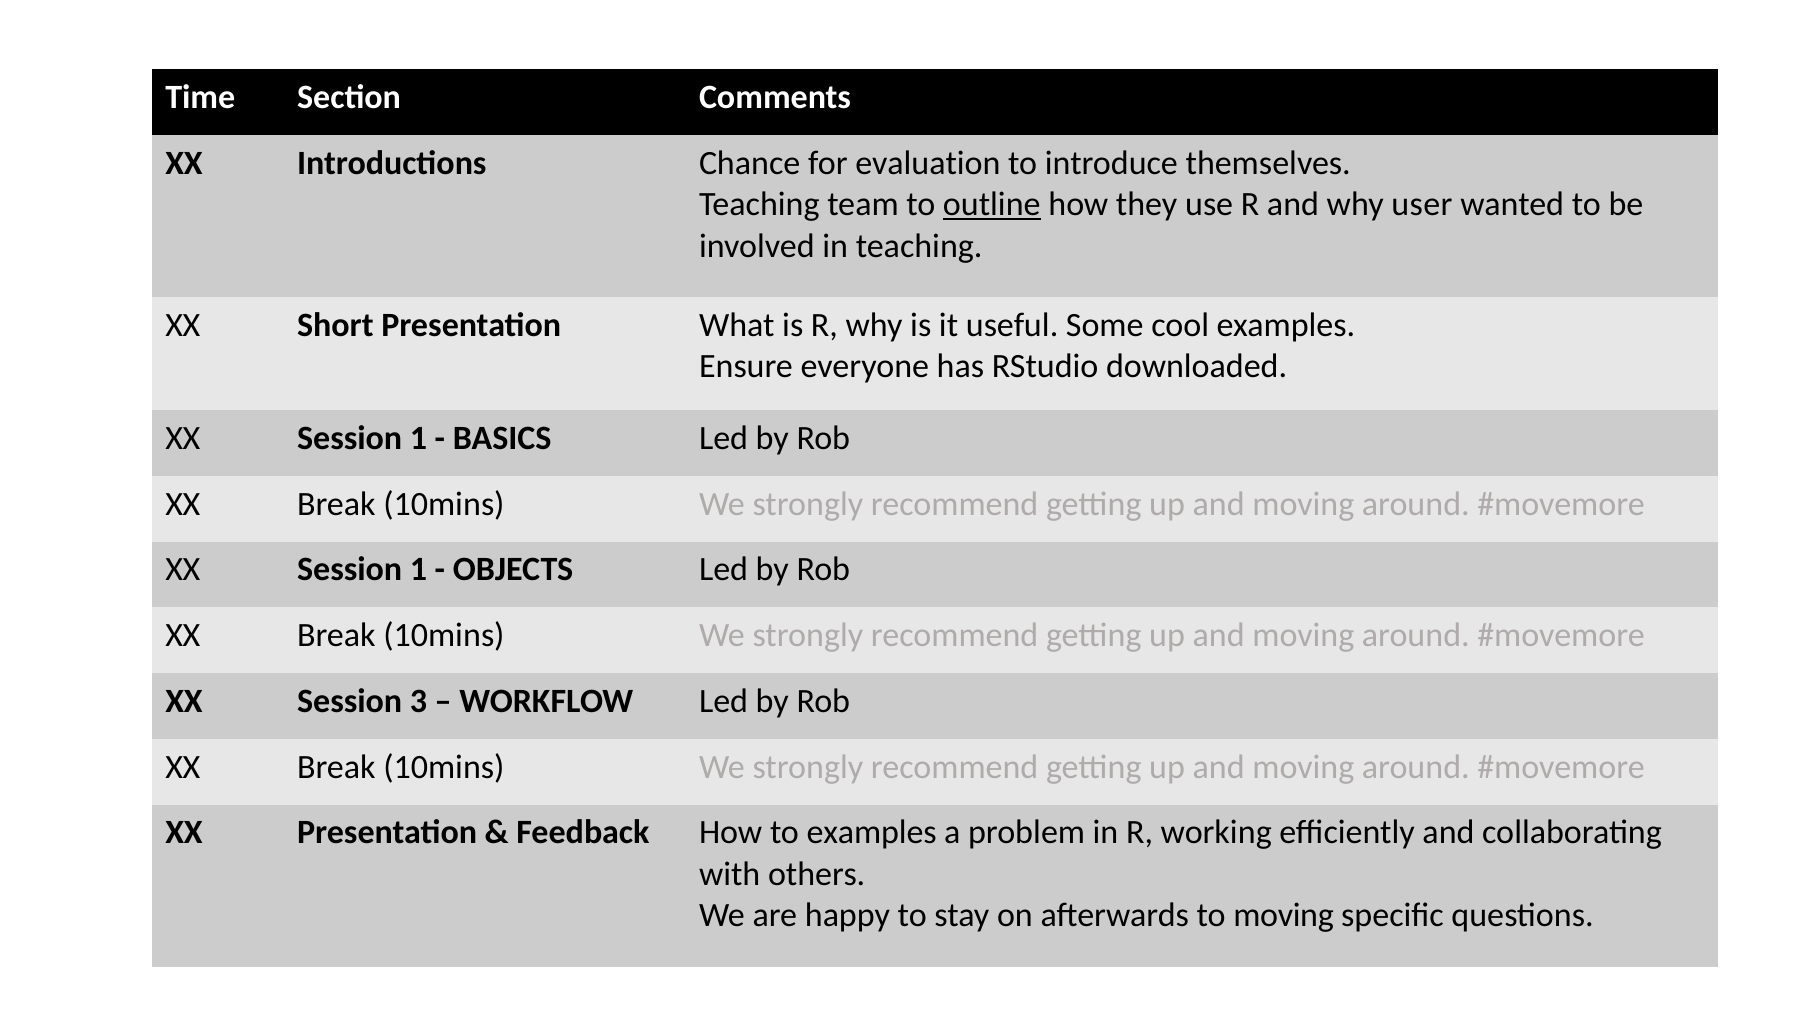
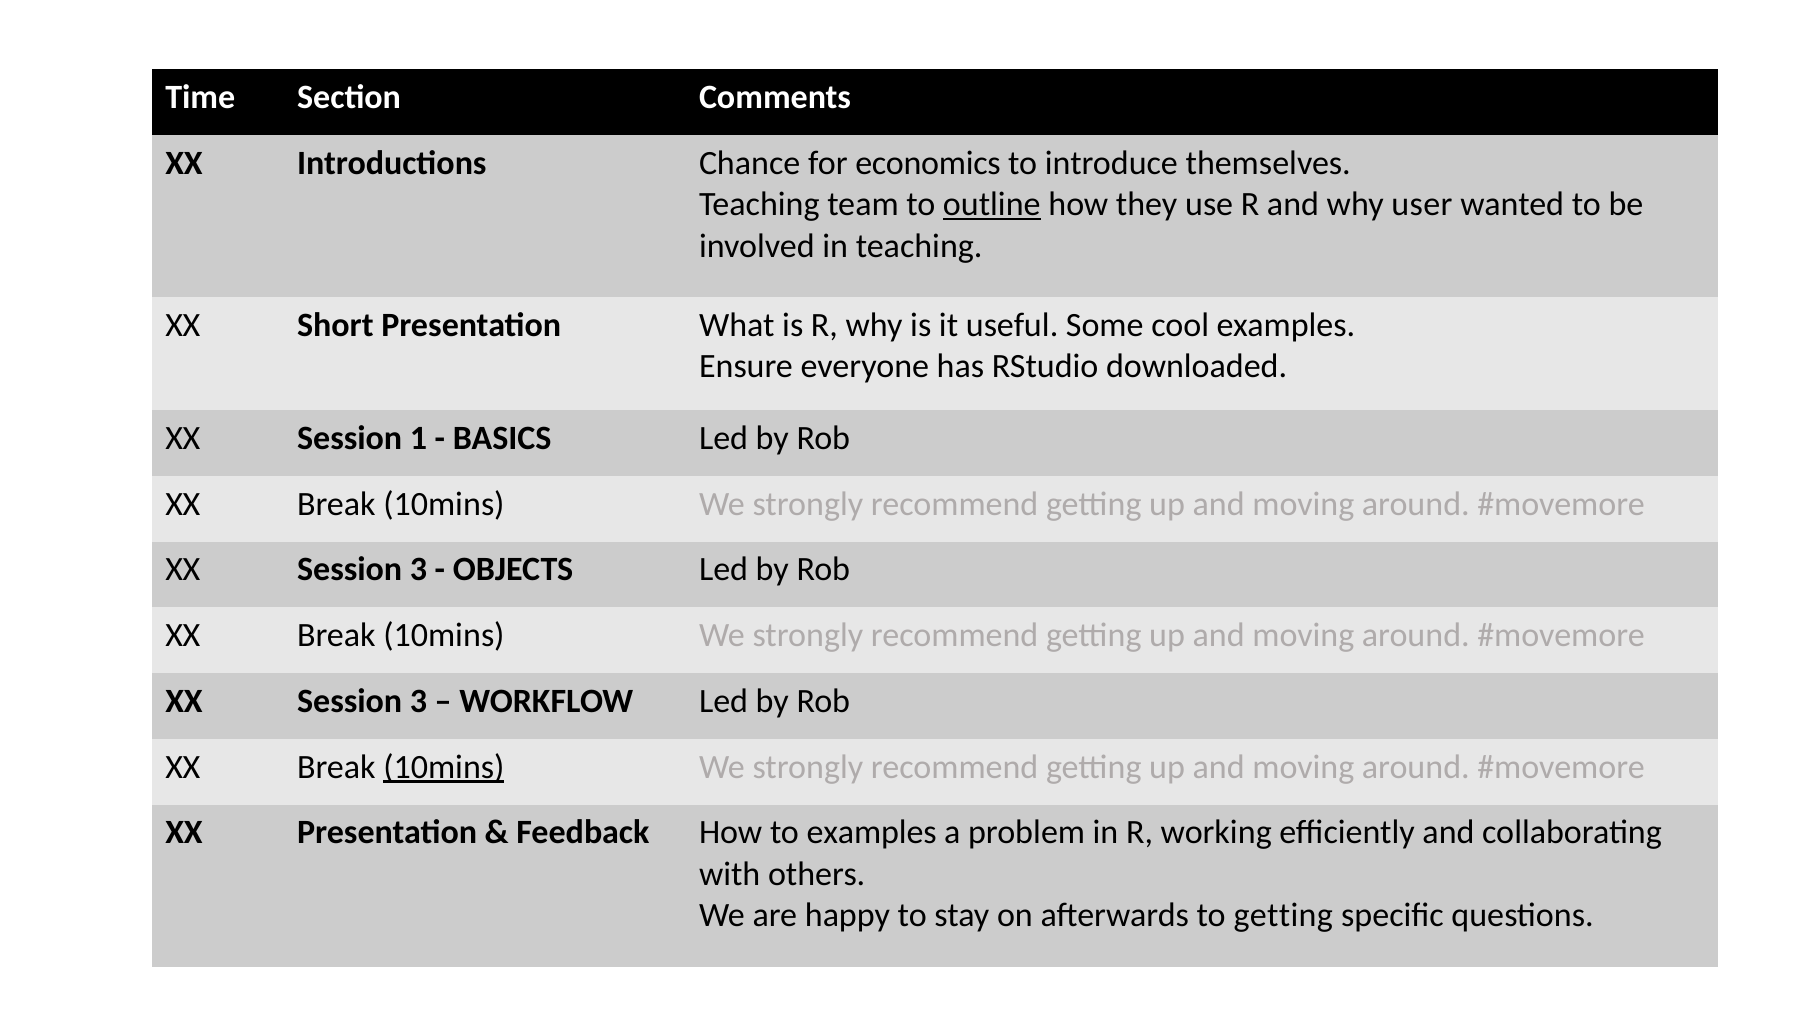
evaluation: evaluation -> economics
1 at (418, 570): 1 -> 3
10mins at (444, 767) underline: none -> present
to moving: moving -> getting
